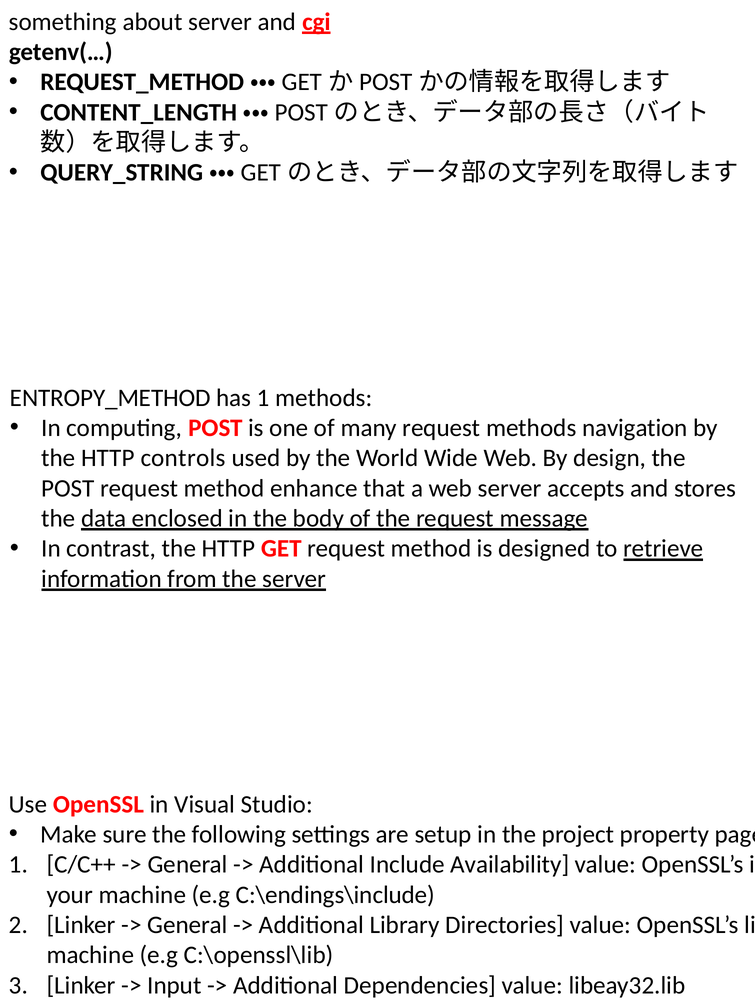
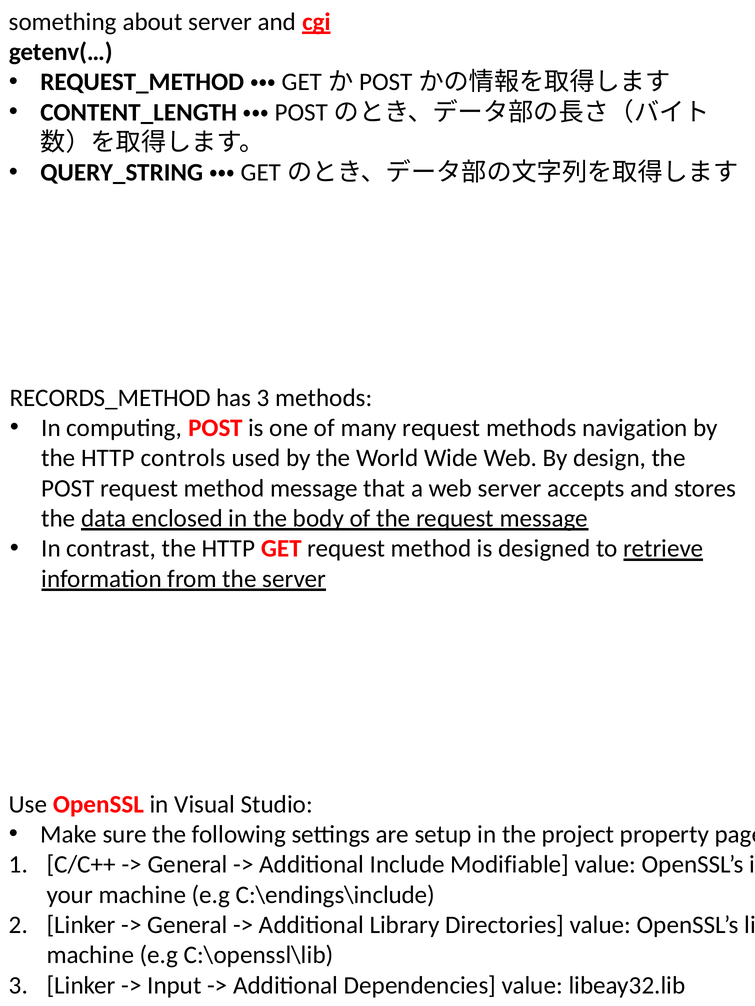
ENTROPY_METHOD: ENTROPY_METHOD -> RECORDS_METHOD
has 1: 1 -> 3
method enhance: enhance -> message
Availability: Availability -> Modifiable
